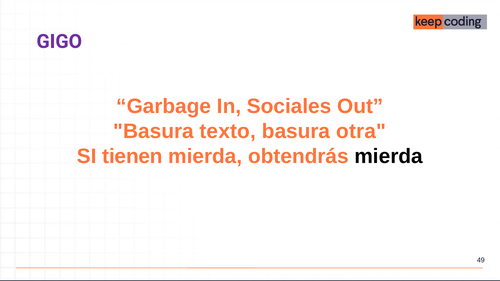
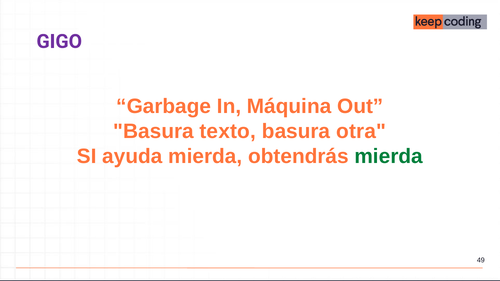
Sociales: Sociales -> Máquina
tienen: tienen -> ayuda
mierda at (389, 157) colour: black -> green
